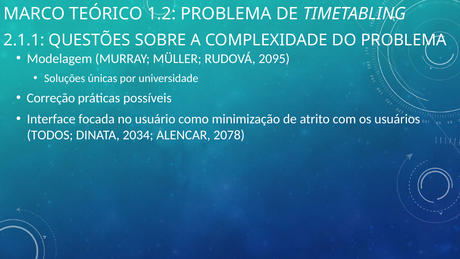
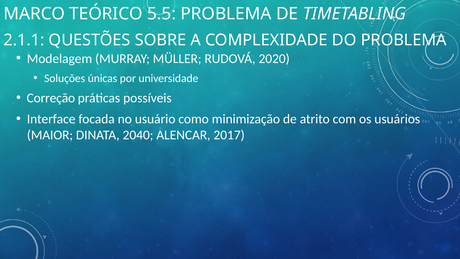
1.2: 1.2 -> 5.5
2095: 2095 -> 2020
TODOS: TODOS -> MAIOR
2034: 2034 -> 2040
2078: 2078 -> 2017
